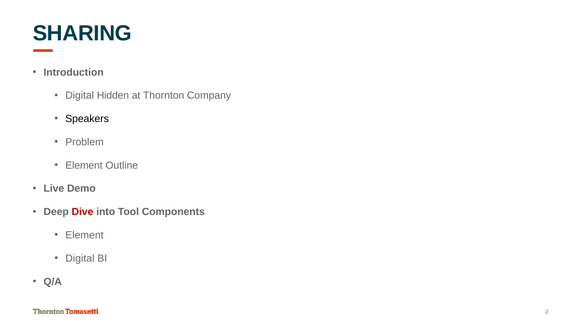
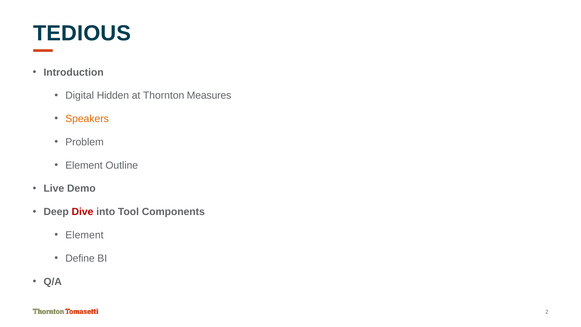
SHARING: SHARING -> TEDIOUS
Company: Company -> Measures
Speakers colour: black -> orange
Digital at (80, 258): Digital -> Define
